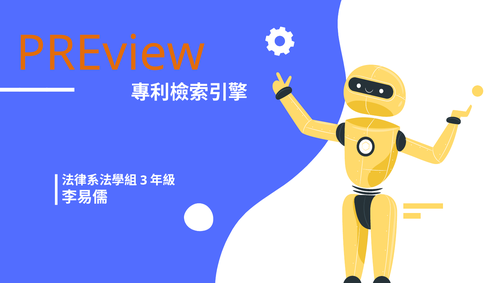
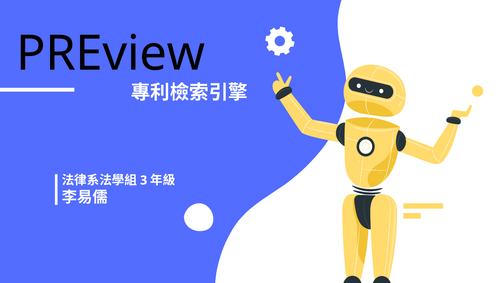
PREview colour: orange -> black
